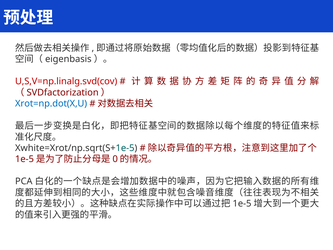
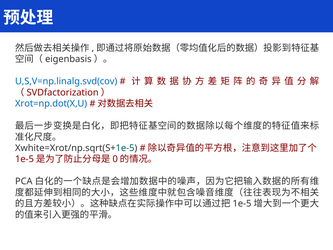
U,S,V=np.linalg.svd(cov colour: red -> blue
